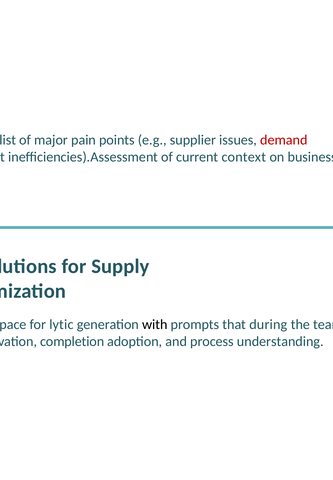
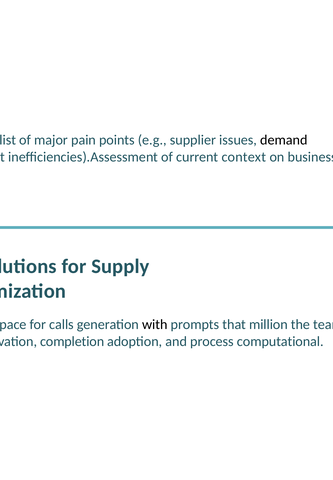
demand colour: red -> black
lytic: lytic -> calls
during: during -> million
understanding: understanding -> computational
